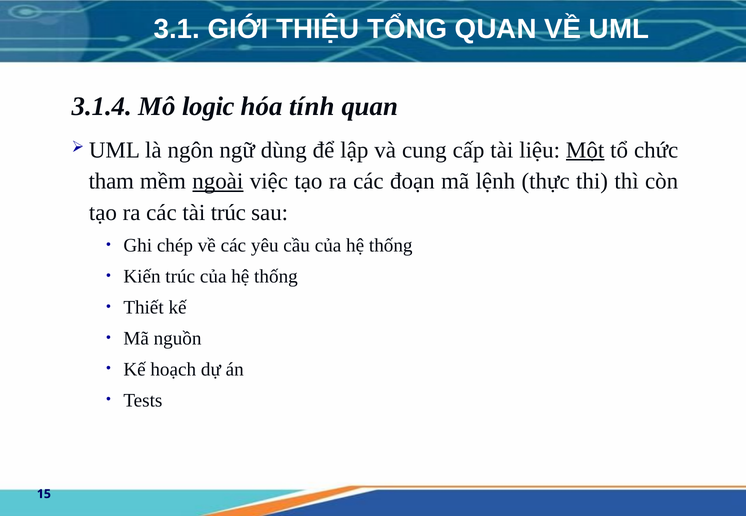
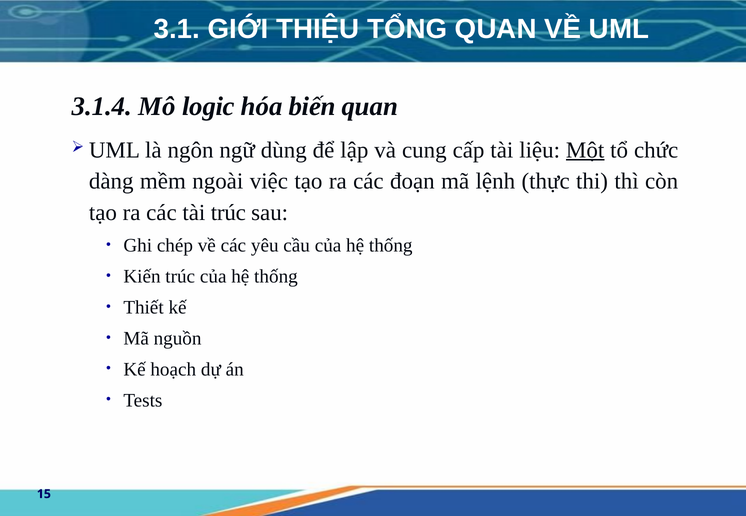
tính: tính -> biến
tham: tham -> dàng
ngoài underline: present -> none
